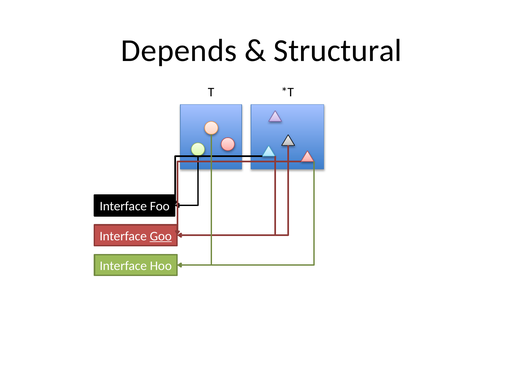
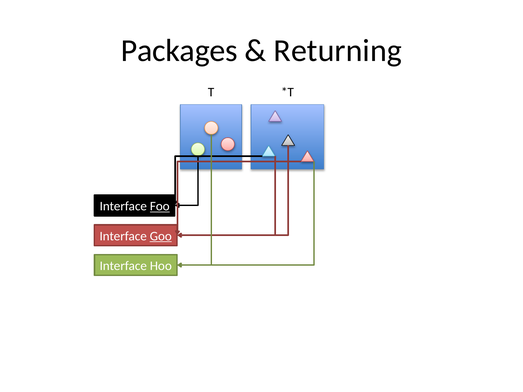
Depends: Depends -> Packages
Structural: Structural -> Returning
Foo underline: none -> present
